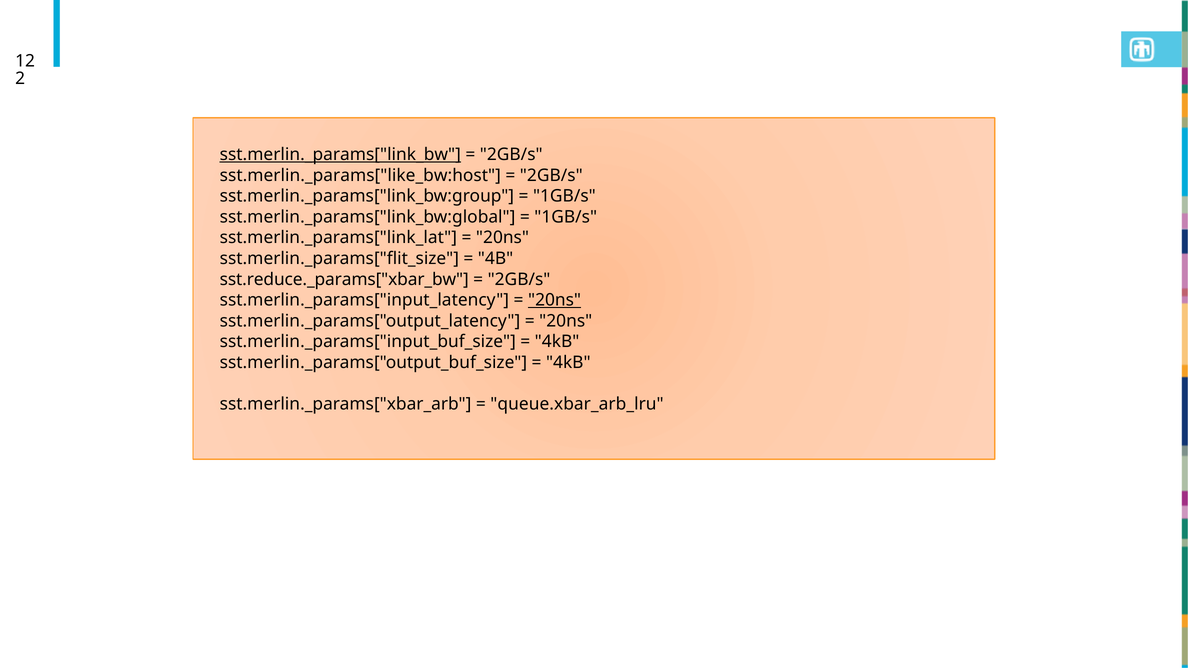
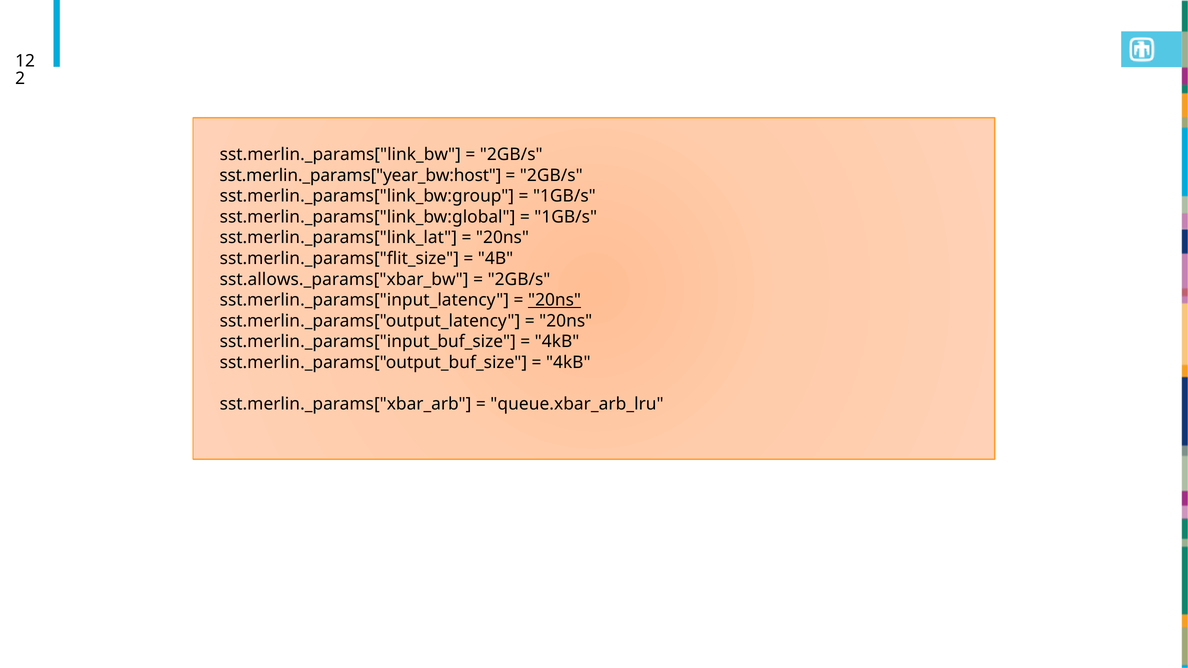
sst.merlin._params["link_bw underline: present -> none
sst.merlin._params["like_bw:host: sst.merlin._params["like_bw:host -> sst.merlin._params["year_bw:host
sst.reduce._params["xbar_bw: sst.reduce._params["xbar_bw -> sst.allows._params["xbar_bw
